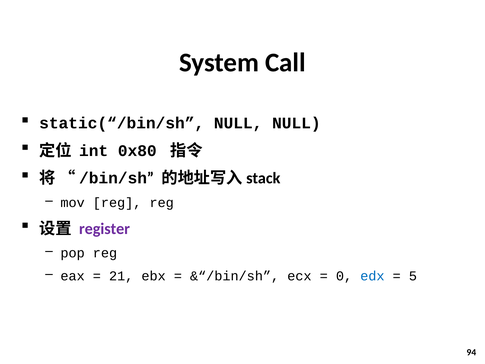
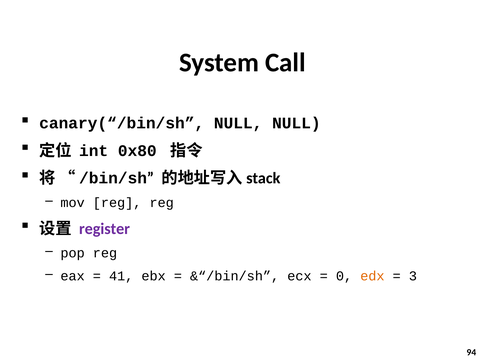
static(“/bin/sh: static(“/bin/sh -> canary(“/bin/sh
21: 21 -> 41
edx colour: blue -> orange
5: 5 -> 3
